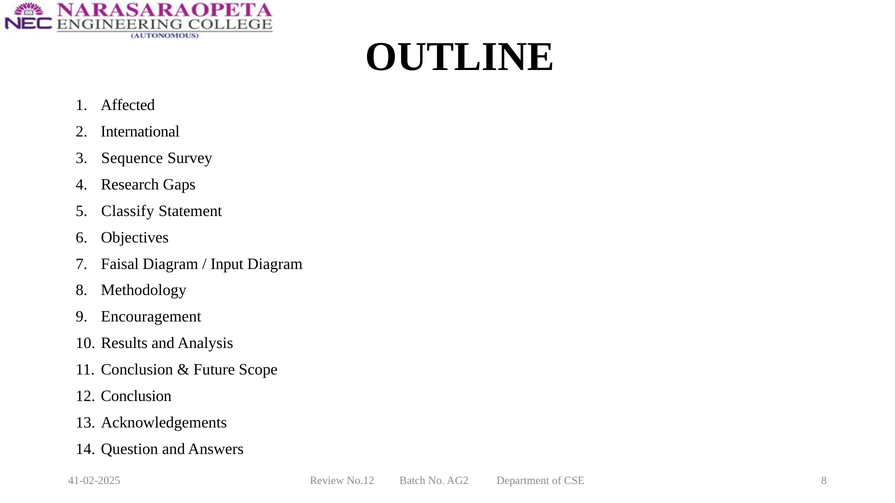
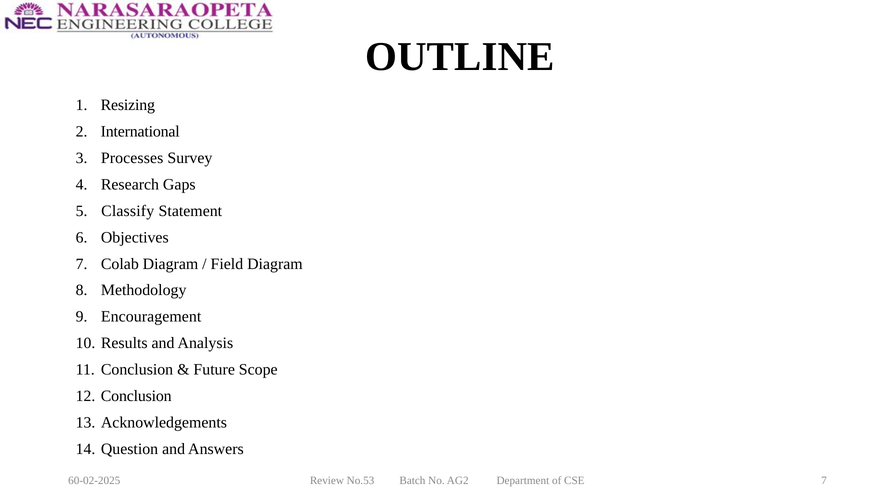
Affected: Affected -> Resizing
Sequence: Sequence -> Processes
Faisal: Faisal -> Colab
Input: Input -> Field
41-02-2025: 41-02-2025 -> 60-02-2025
No.12: No.12 -> No.53
CSE 8: 8 -> 7
